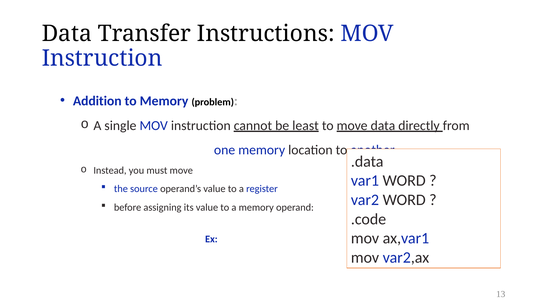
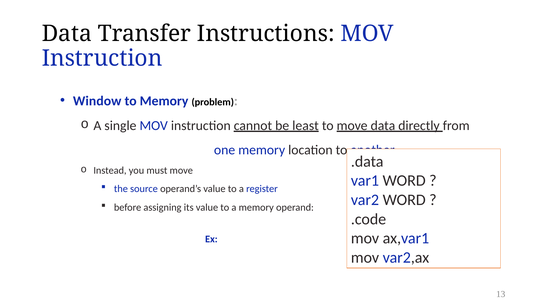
Addition: Addition -> Window
